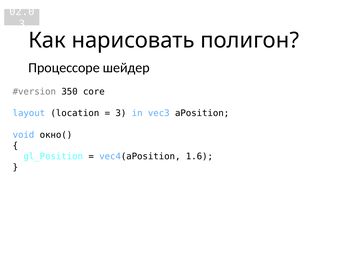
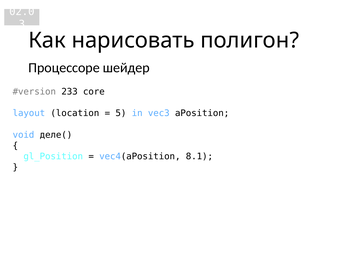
350: 350 -> 233
3 at (121, 113): 3 -> 5
окно(: окно( -> деле(
1.6: 1.6 -> 8.1
